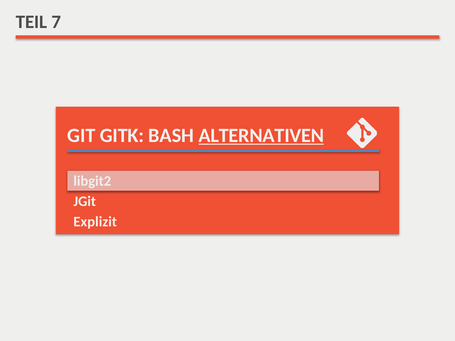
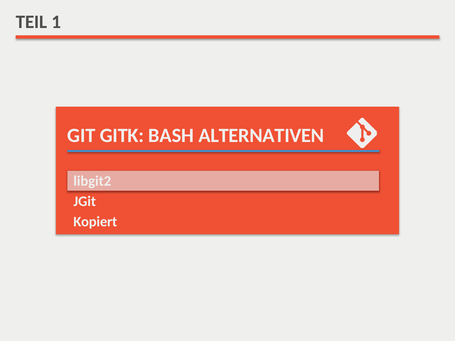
7: 7 -> 1
ALTERNATIVEN underline: present -> none
Explizit: Explizit -> Kopiert
